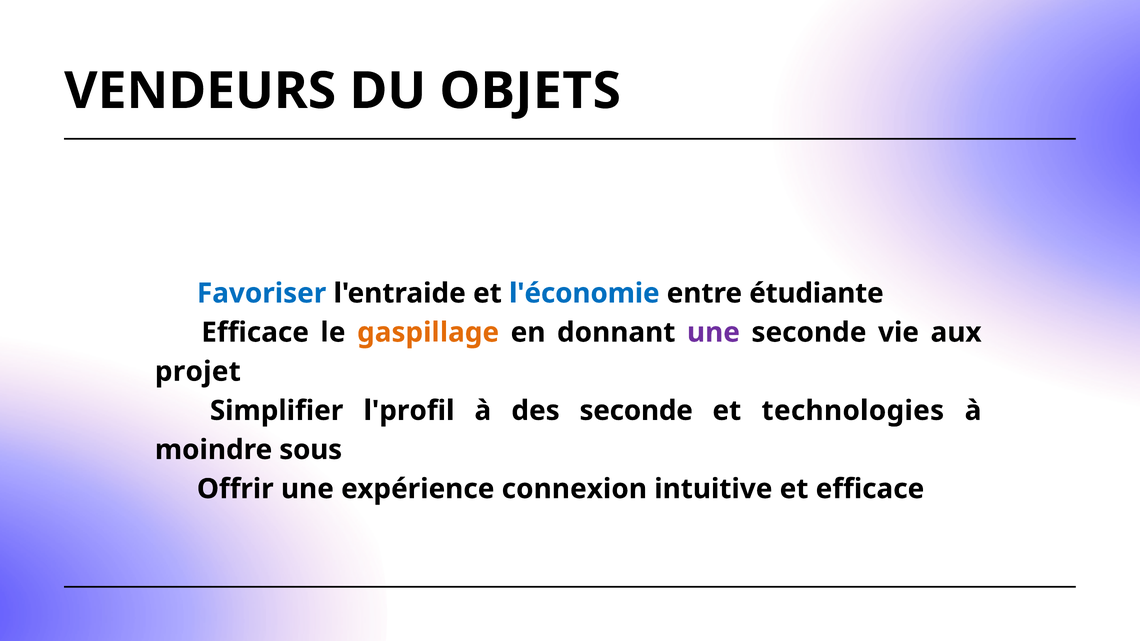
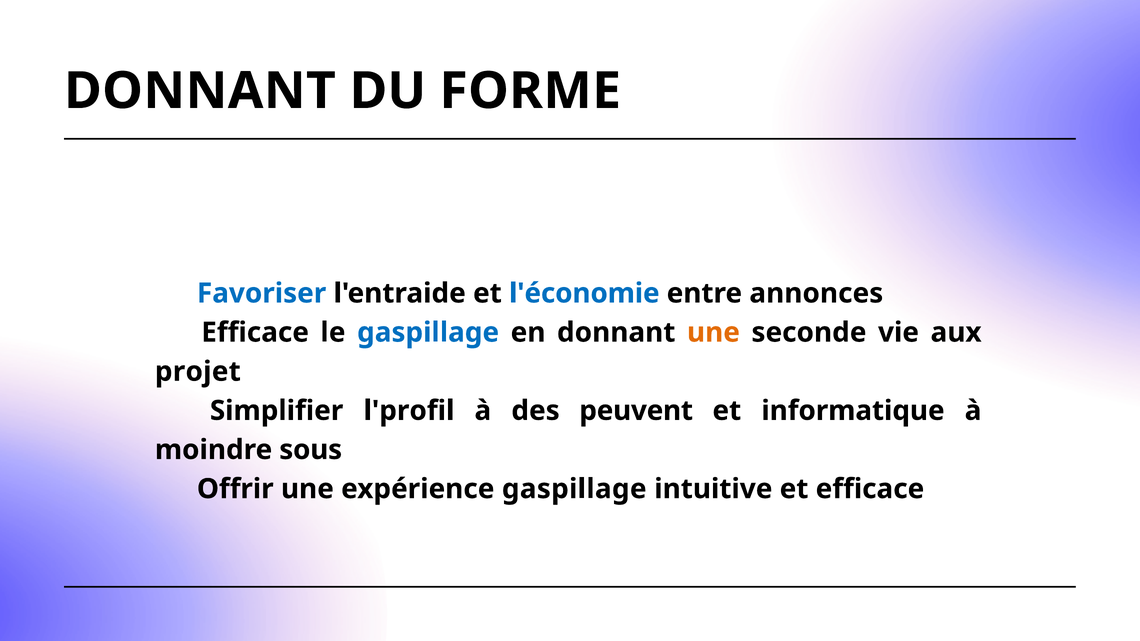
VENDEURS at (200, 91): VENDEURS -> DONNANT
OBJETS: OBJETS -> FORME
étudiante: étudiante -> annonces
gaspillage at (428, 333) colour: orange -> blue
une at (713, 333) colour: purple -> orange
des seconde: seconde -> peuvent
technologies: technologies -> informatique
expérience connexion: connexion -> gaspillage
